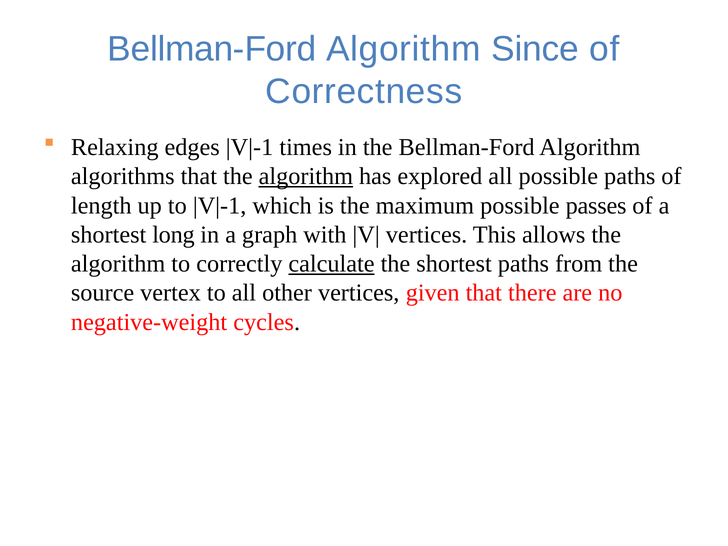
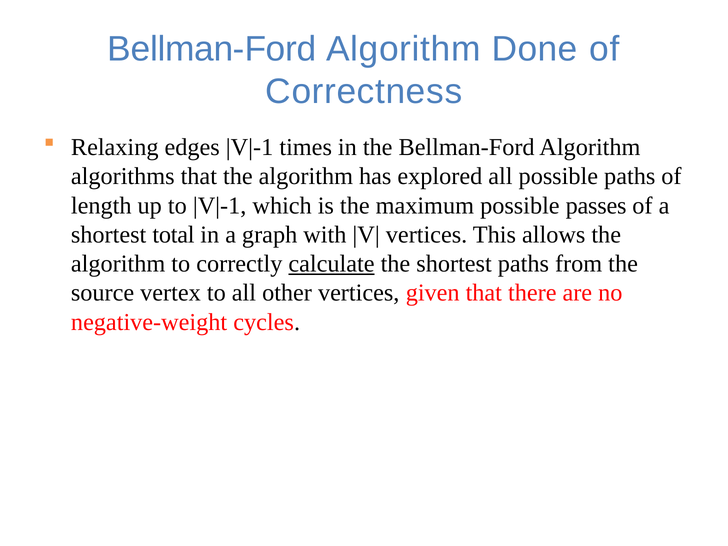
Since: Since -> Done
algorithm at (306, 176) underline: present -> none
long: long -> total
